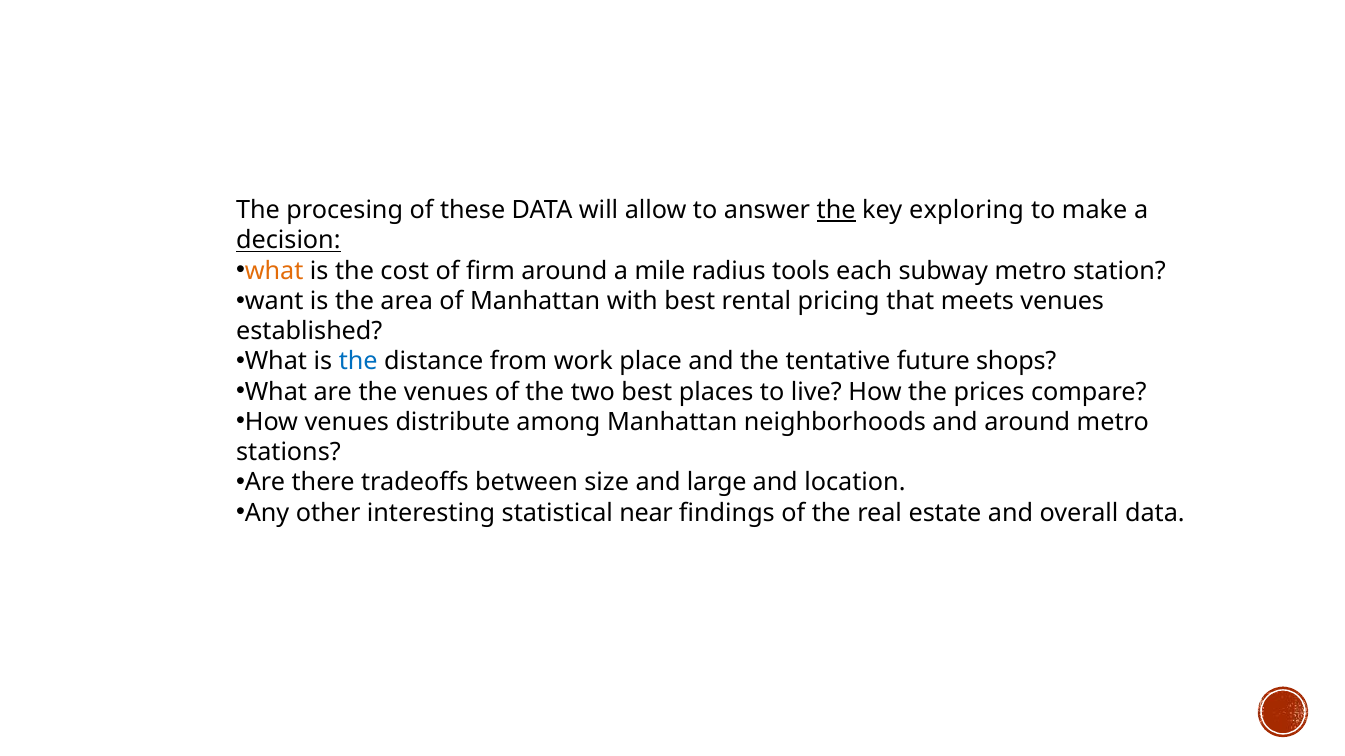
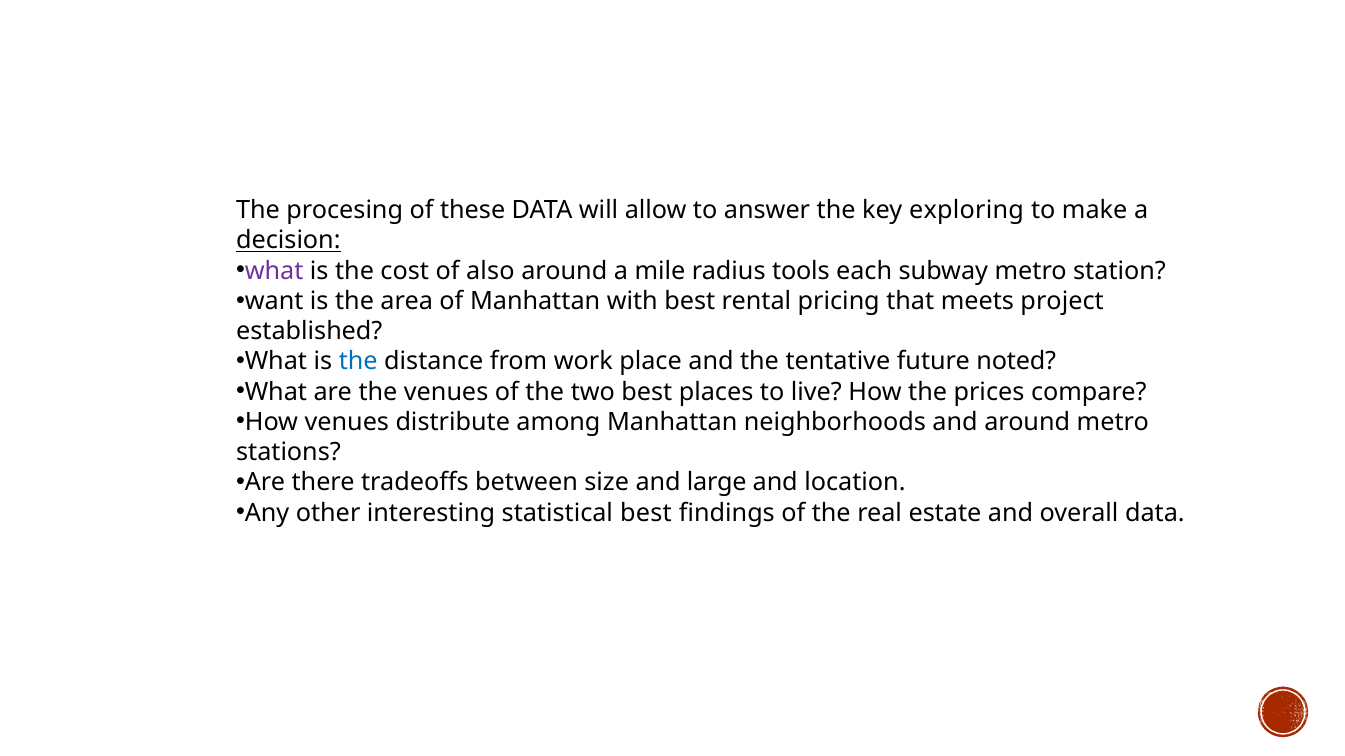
the at (836, 211) underline: present -> none
what at (274, 271) colour: orange -> purple
firm: firm -> also
meets venues: venues -> project
shops: shops -> noted
statistical near: near -> best
